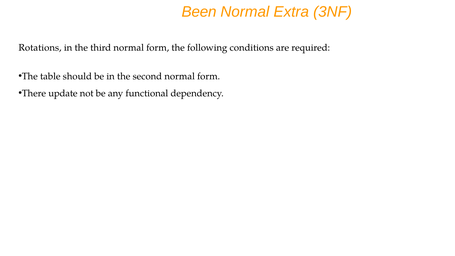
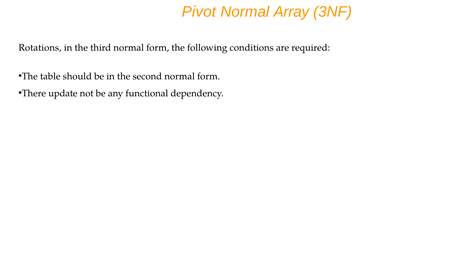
Been: Been -> Pivot
Extra: Extra -> Array
